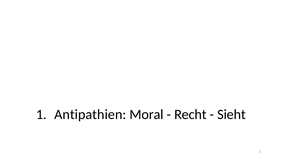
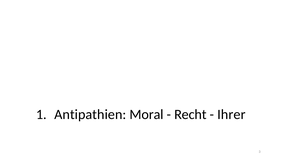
Sieht: Sieht -> Ihrer
